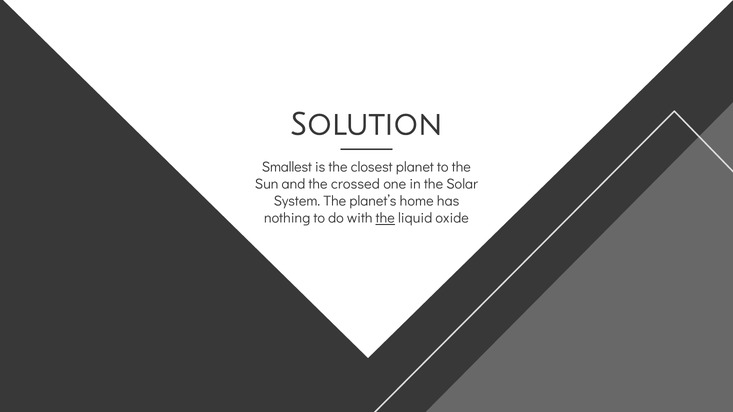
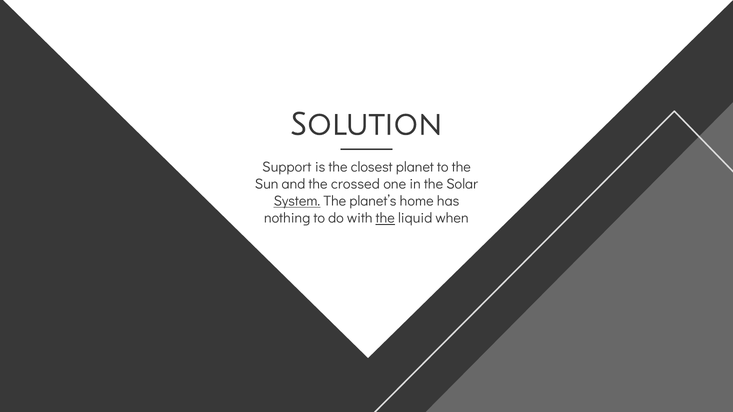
Smallest: Smallest -> Support
System underline: none -> present
oxide: oxide -> when
